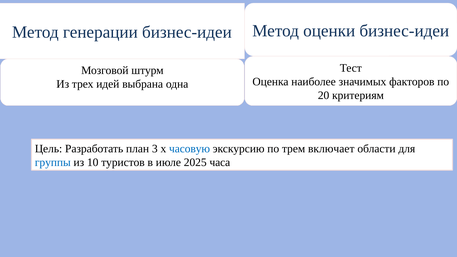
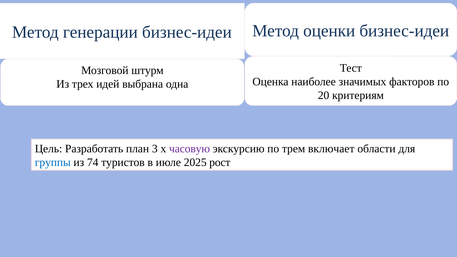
часовую colour: blue -> purple
10: 10 -> 74
часа: часа -> рост
